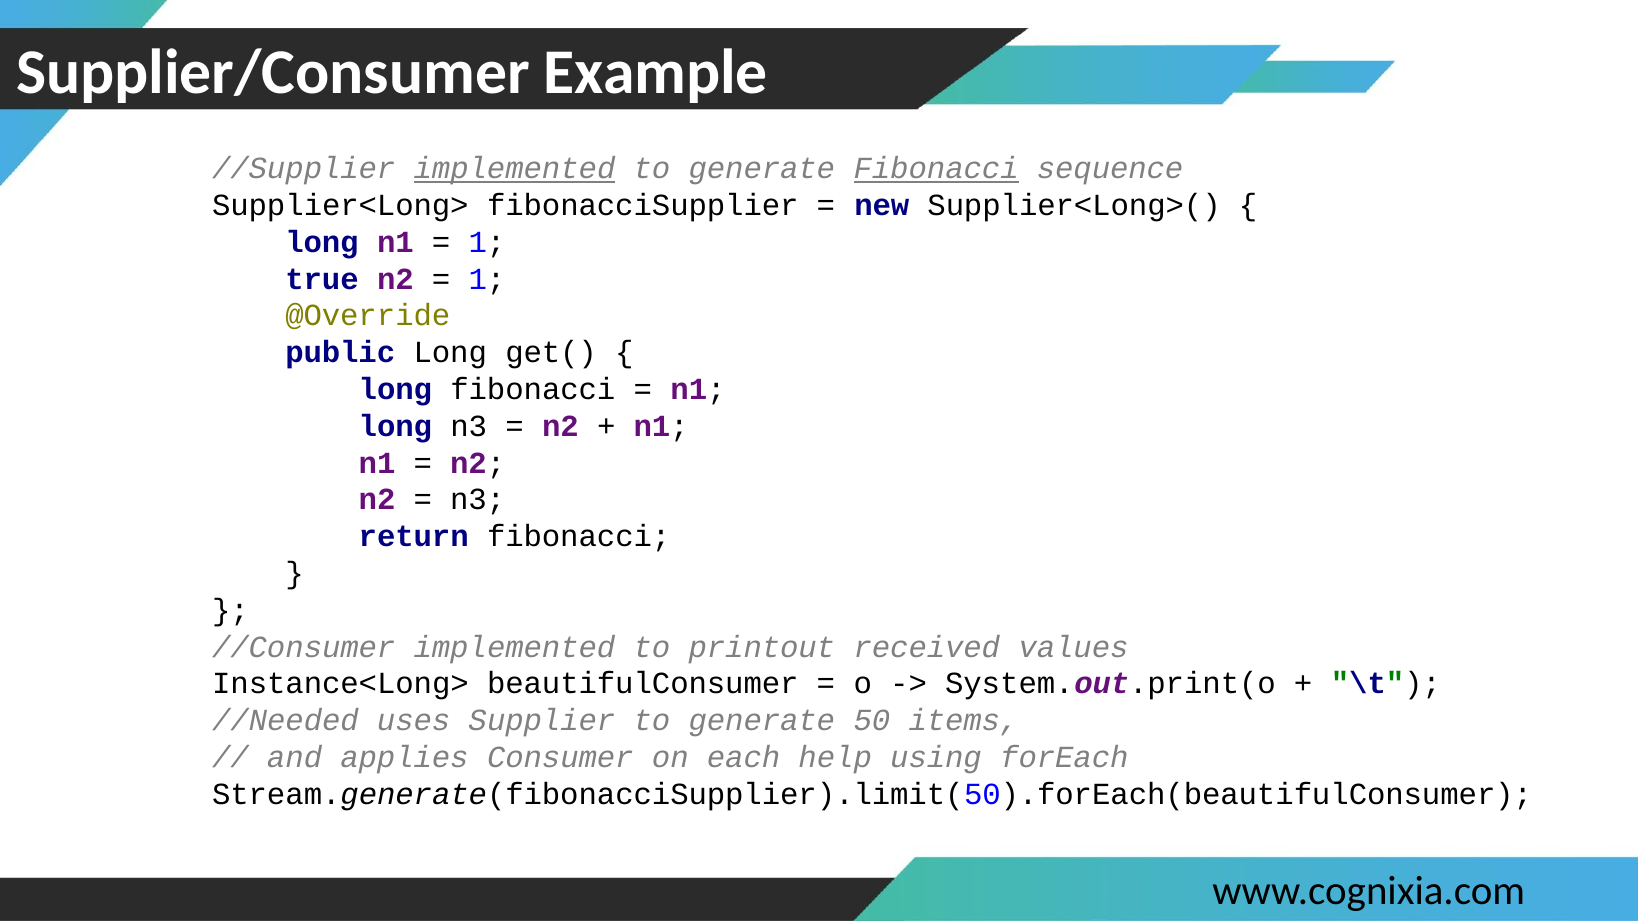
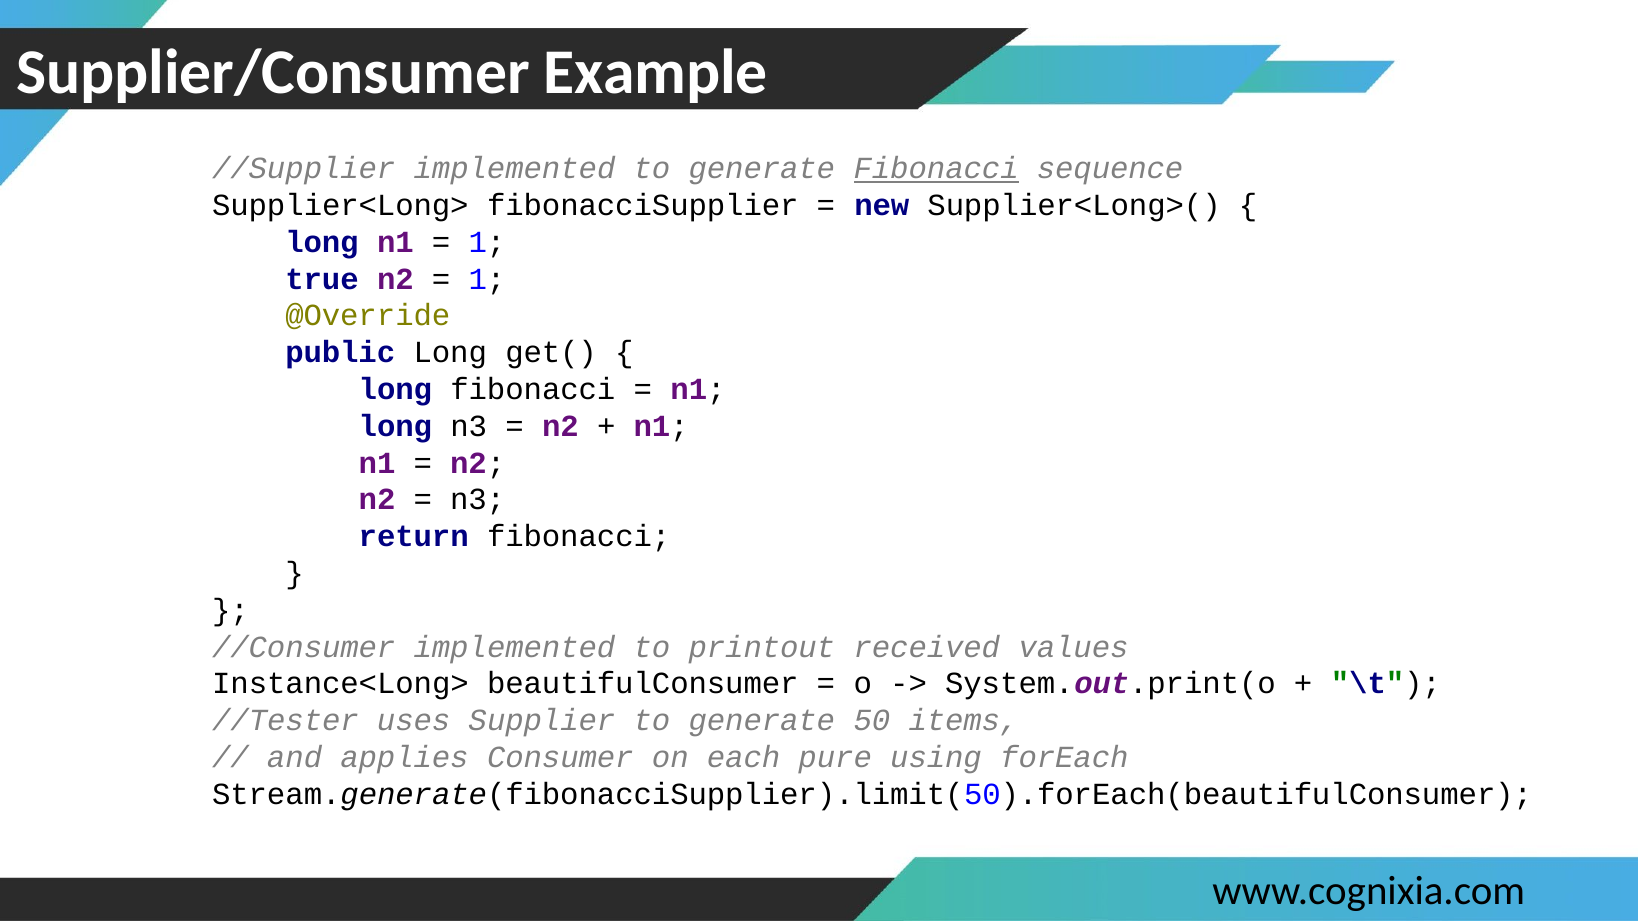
implemented at (515, 169) underline: present -> none
//Needed: //Needed -> //Tester
help: help -> pure
